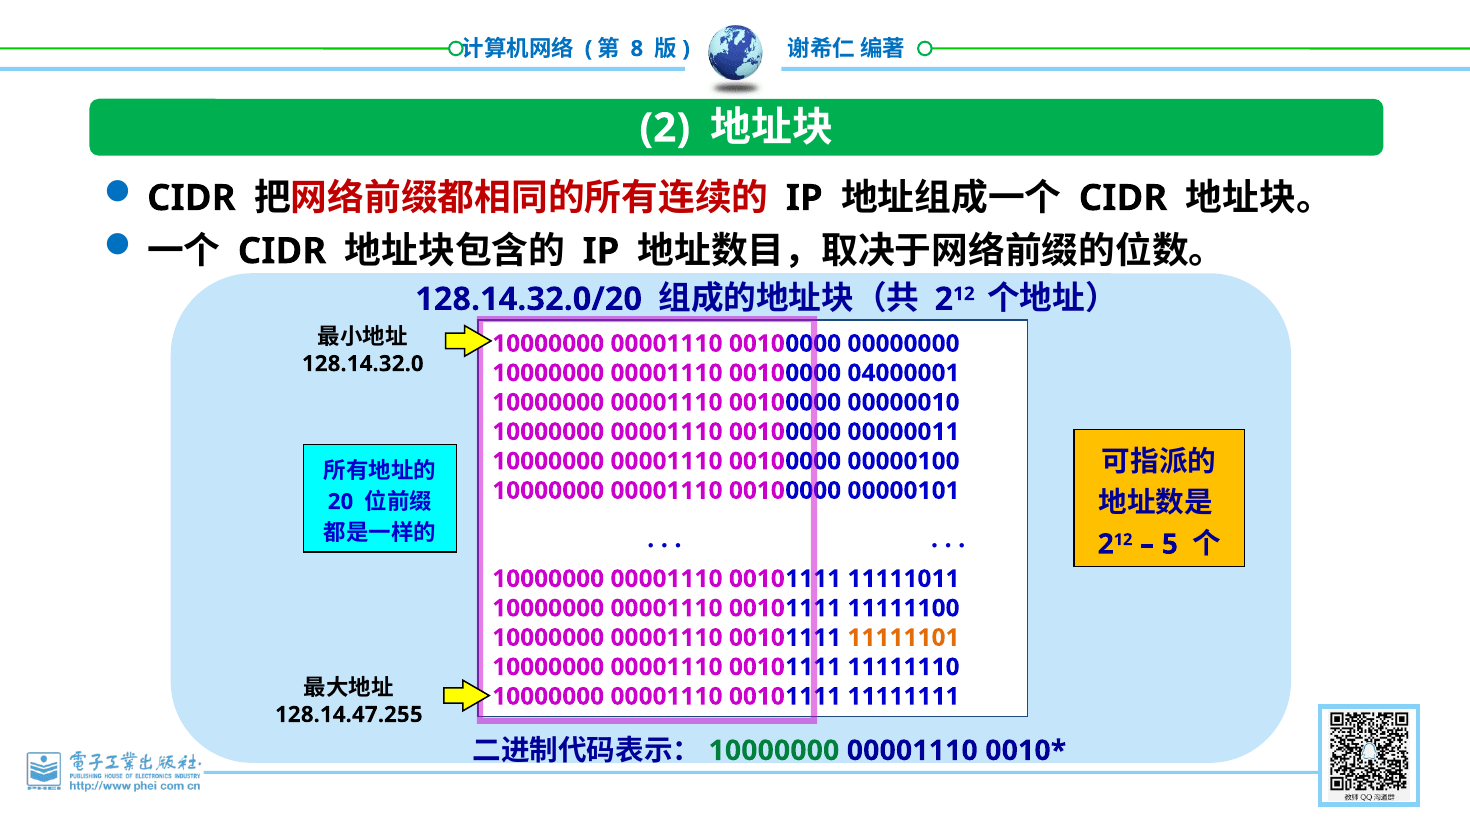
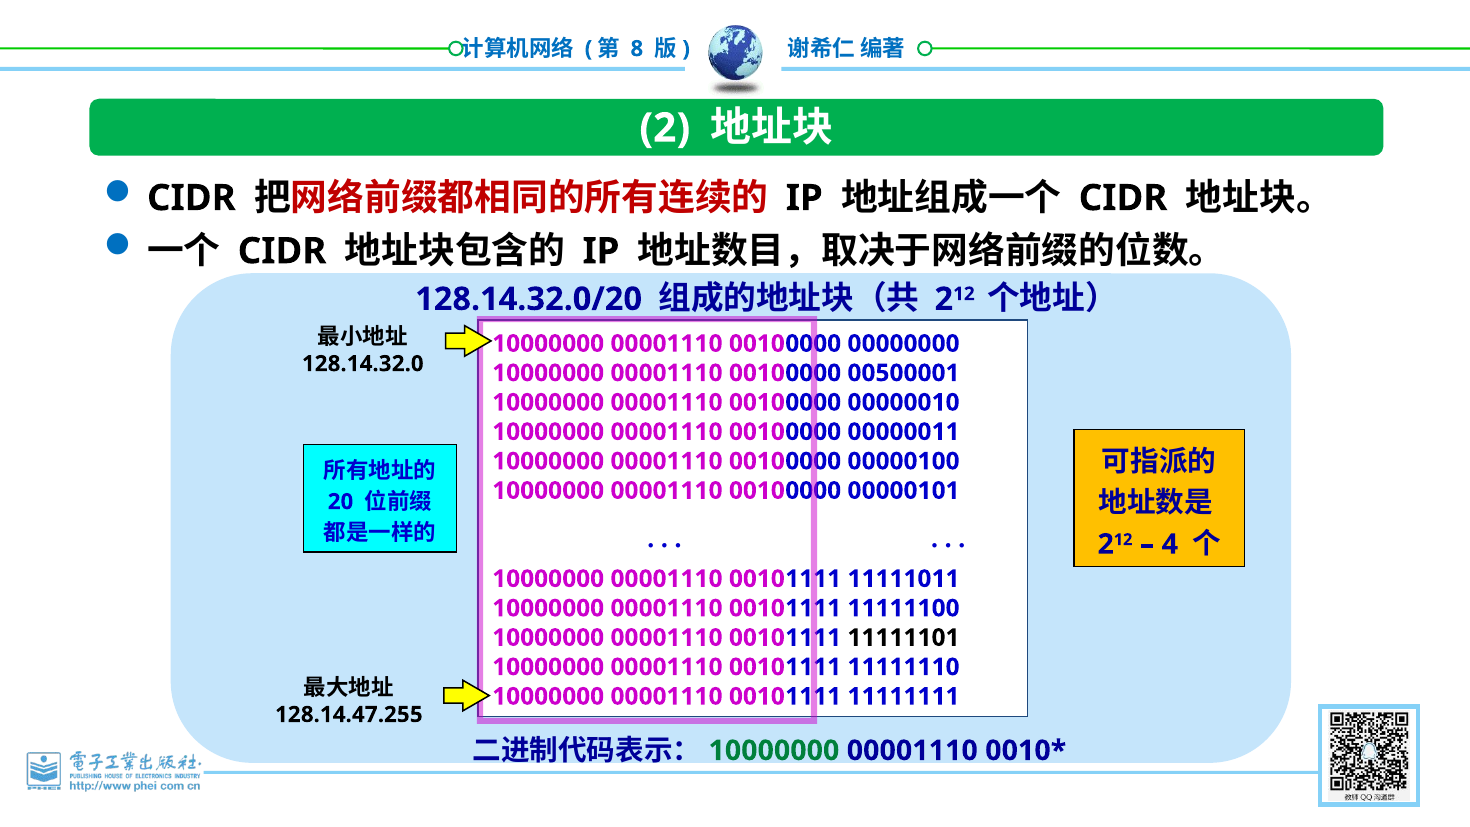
04000001: 04000001 -> 00500001
5: 5 -> 4
11111101 colour: orange -> black
